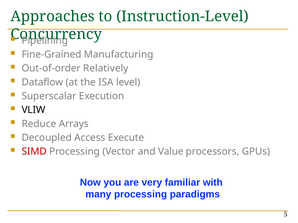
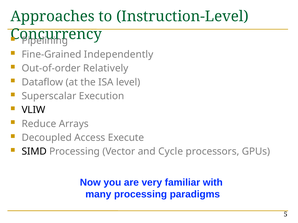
Manufacturing: Manufacturing -> Independently
SIMD colour: red -> black
Value: Value -> Cycle
